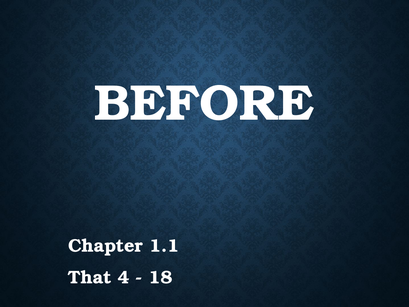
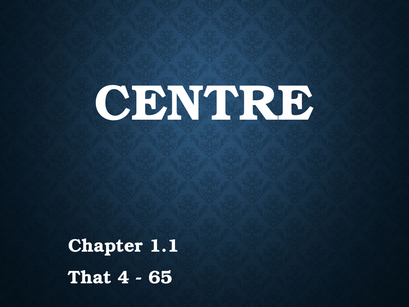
BEFORE: BEFORE -> CENTRE
18: 18 -> 65
